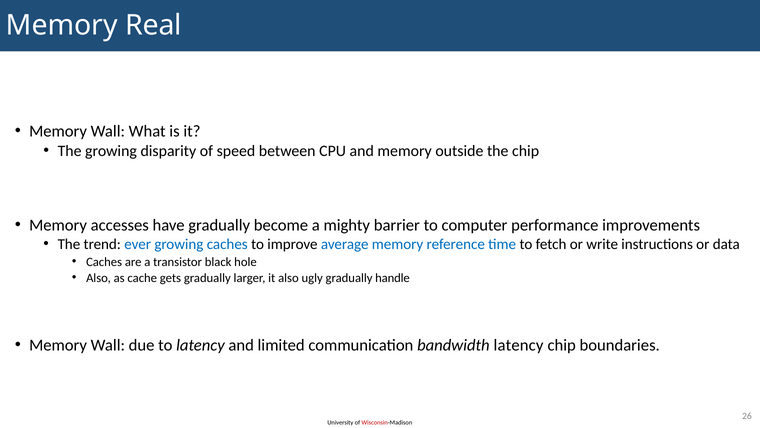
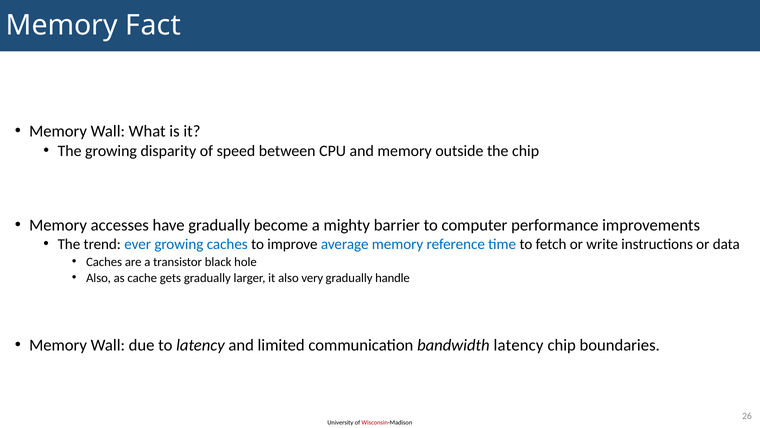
Real: Real -> Fact
ugly: ugly -> very
